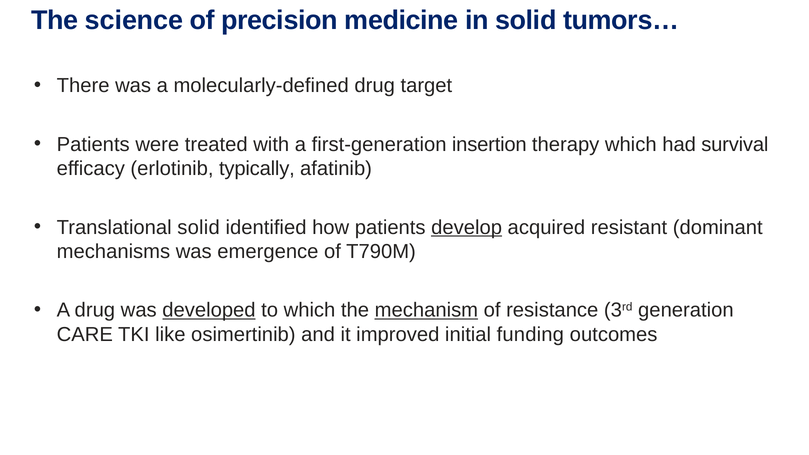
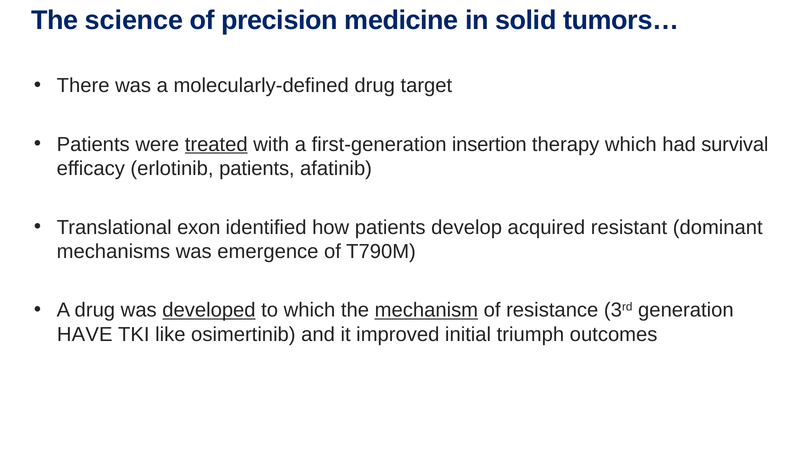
treated underline: none -> present
erlotinib typically: typically -> patients
Translational solid: solid -> exon
develop underline: present -> none
CARE: CARE -> HAVE
funding: funding -> triumph
